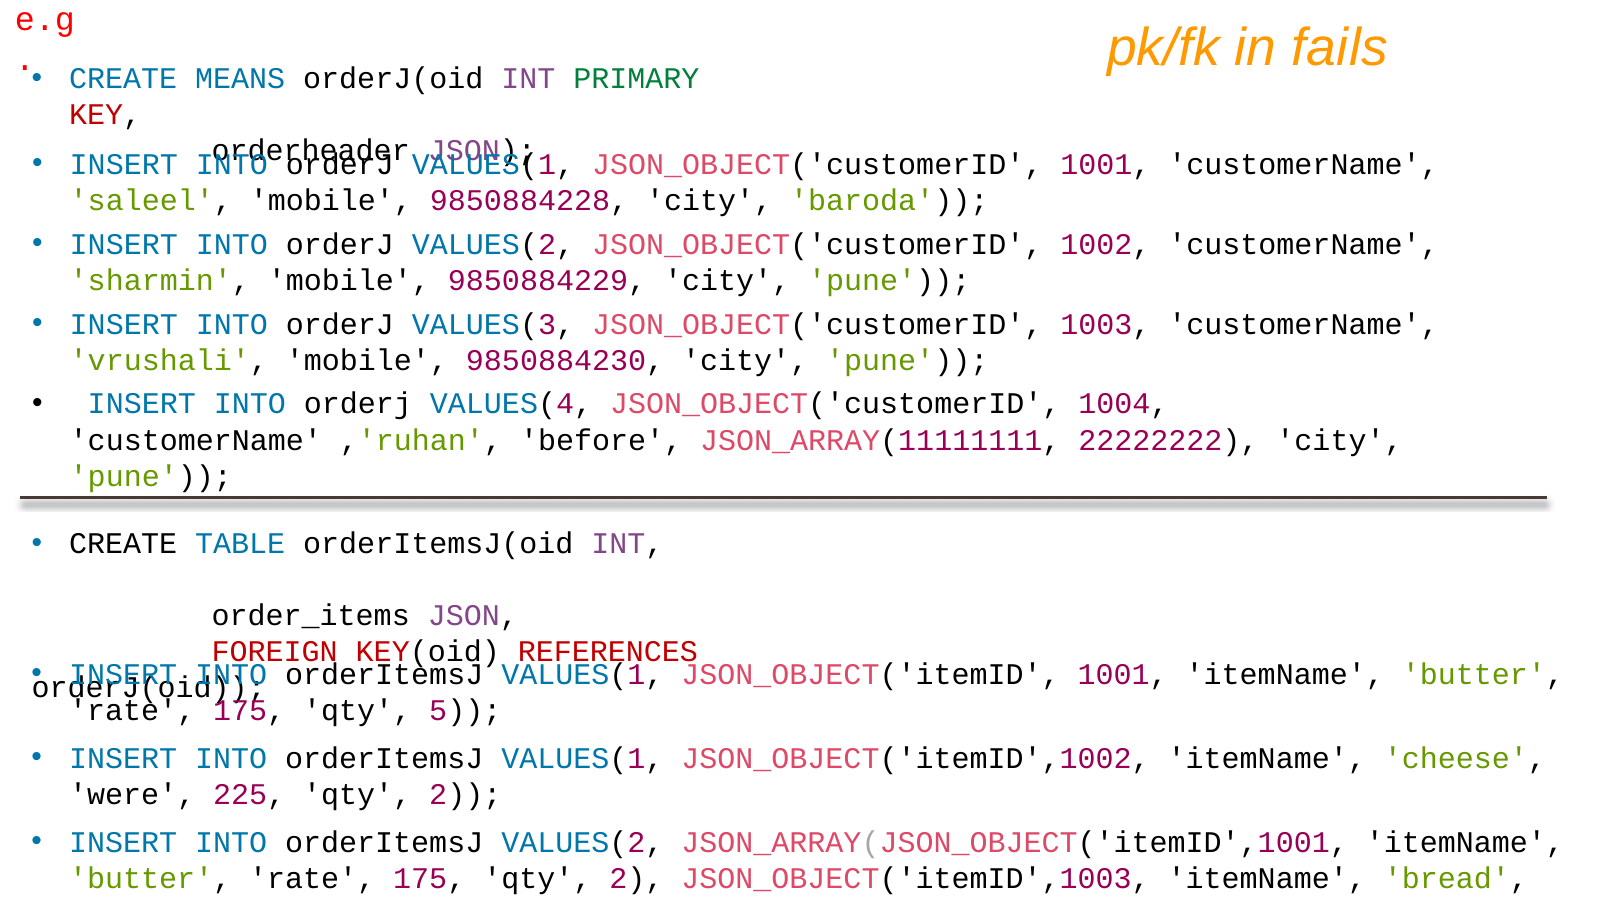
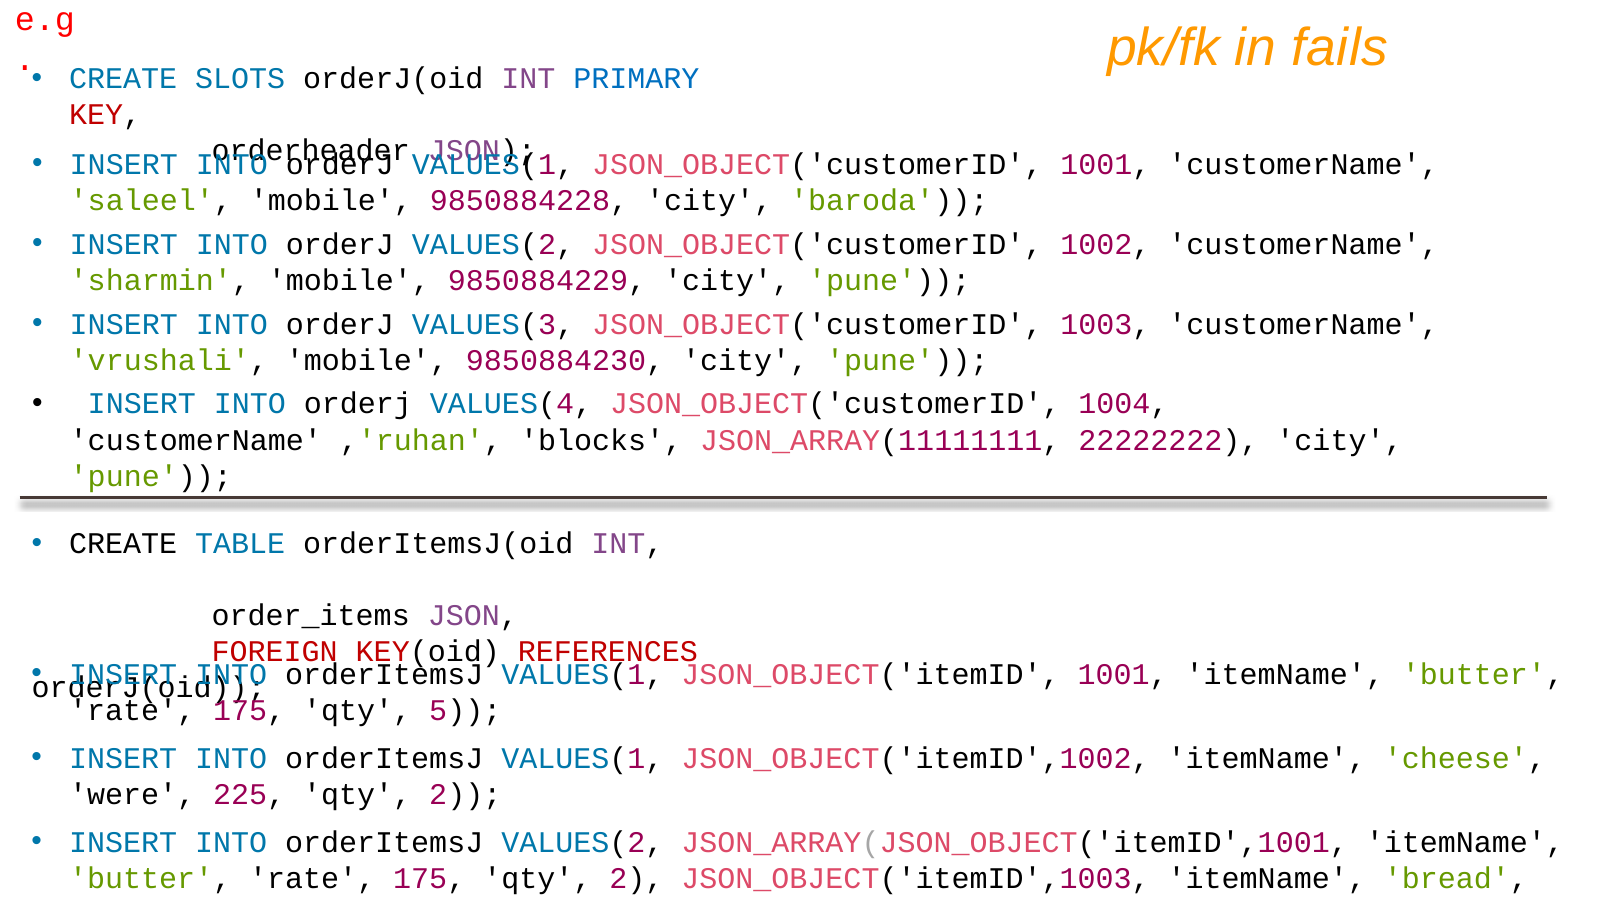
MEANS: MEANS -> SLOTS
PRIMARY colour: green -> blue
before: before -> blocks
